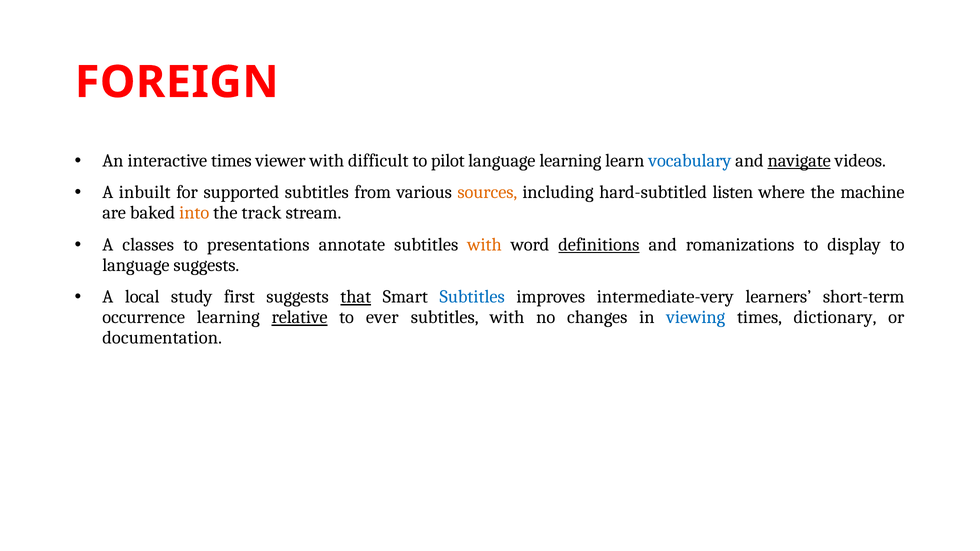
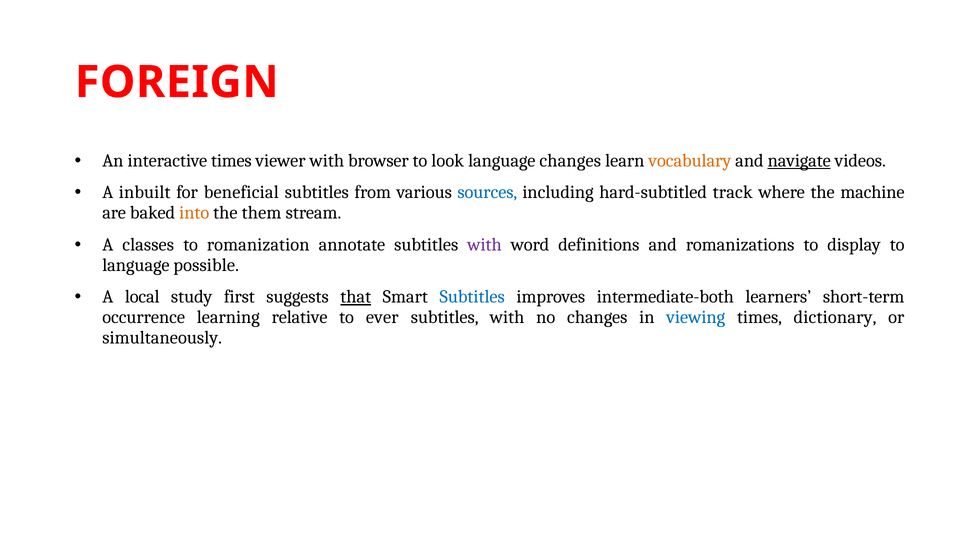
difficult: difficult -> browser
pilot: pilot -> look
language learning: learning -> changes
vocabulary colour: blue -> orange
supported: supported -> beneficial
sources colour: orange -> blue
listen: listen -> track
track: track -> them
presentations: presentations -> romanization
with at (485, 245) colour: orange -> purple
definitions underline: present -> none
language suggests: suggests -> possible
intermediate-very: intermediate-very -> intermediate-both
relative underline: present -> none
documentation: documentation -> simultaneously
